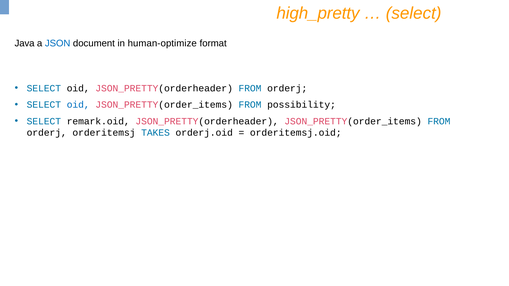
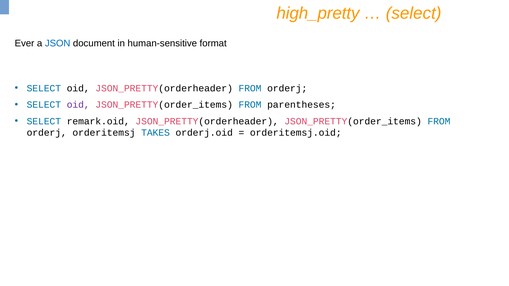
Java: Java -> Ever
human-optimize: human-optimize -> human-sensitive
oid at (78, 105) colour: blue -> purple
possibility: possibility -> parentheses
